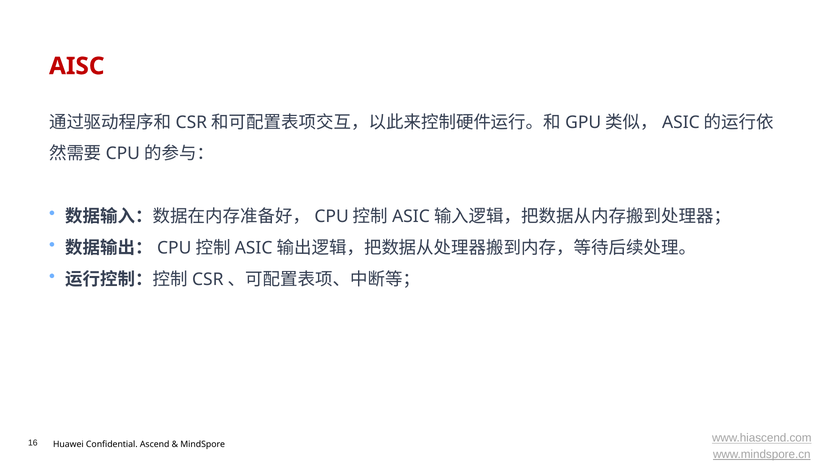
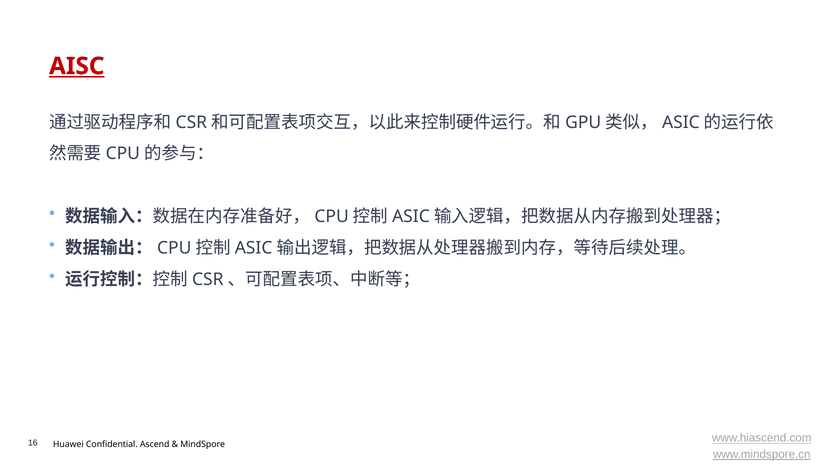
AISC underline: none -> present
